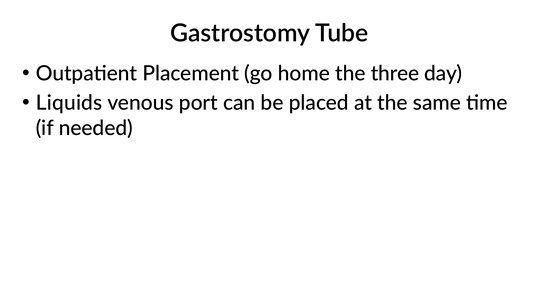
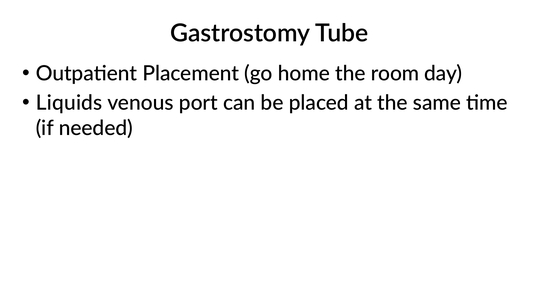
three: three -> room
